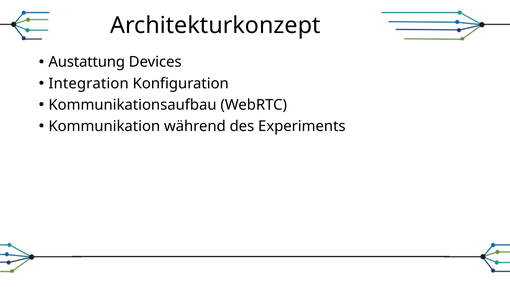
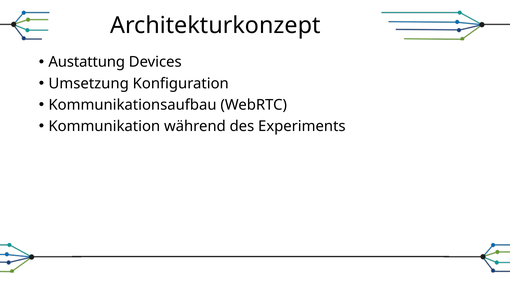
Integration: Integration -> Umsetzung
